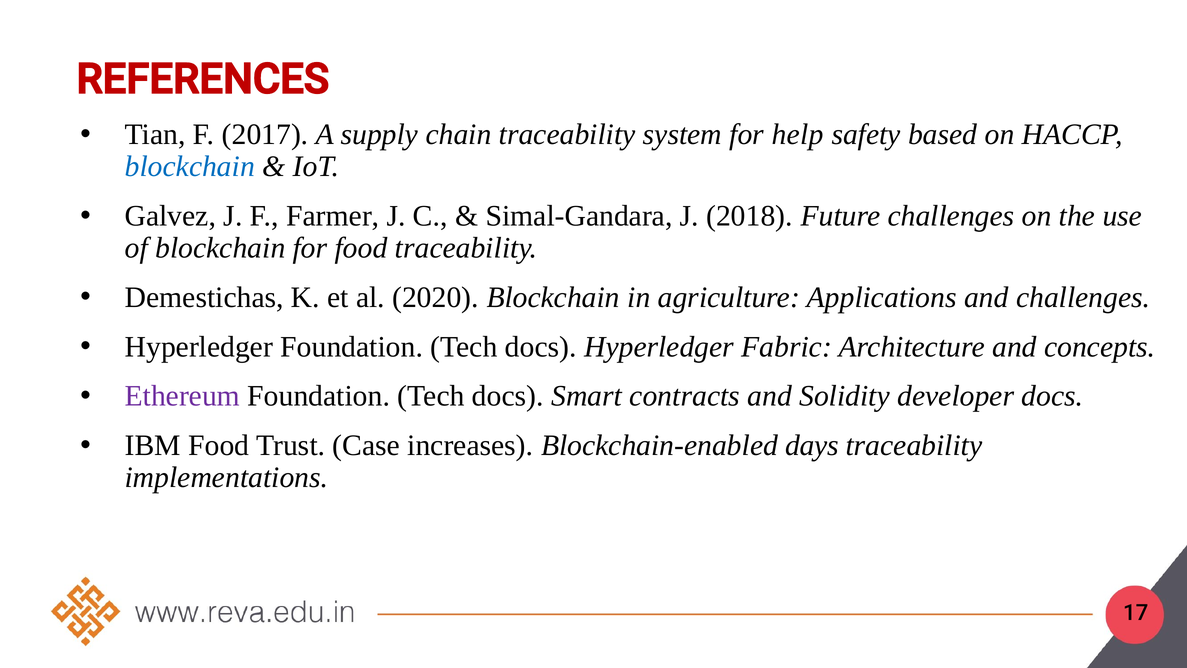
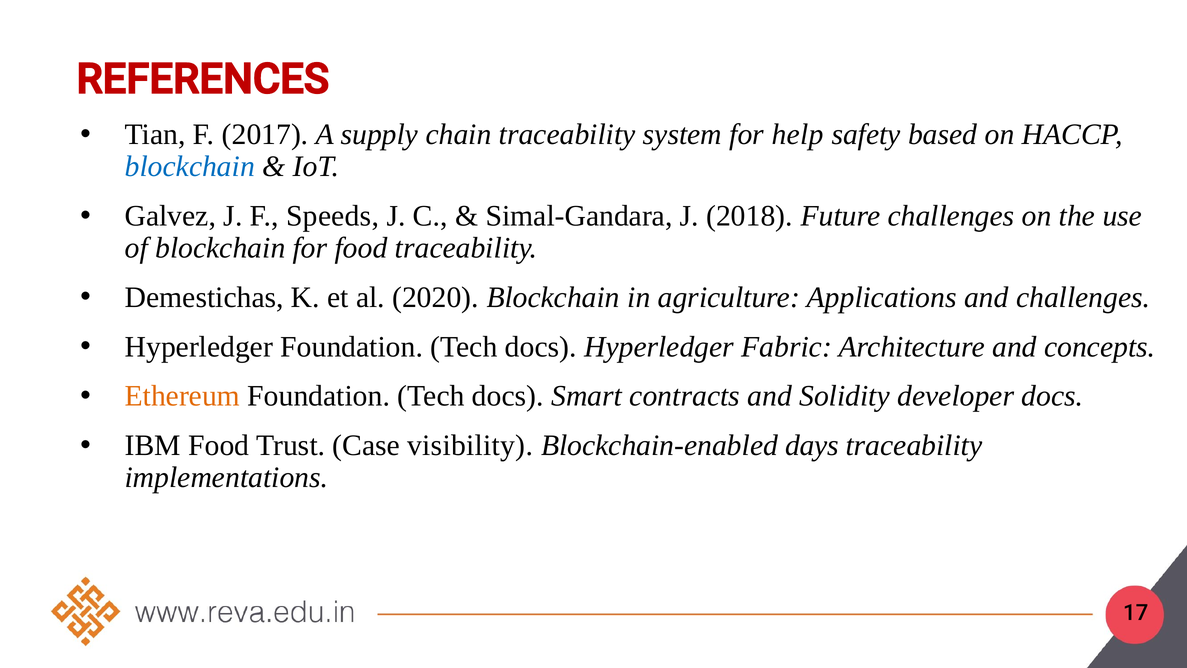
Farmer: Farmer -> Speeds
Ethereum colour: purple -> orange
increases: increases -> visibility
